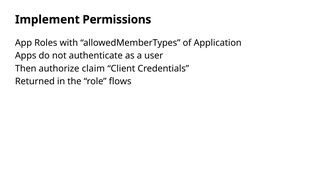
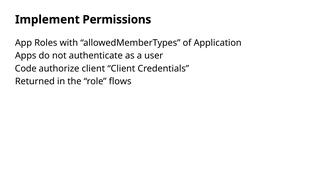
Then: Then -> Code
authorize claim: claim -> client
